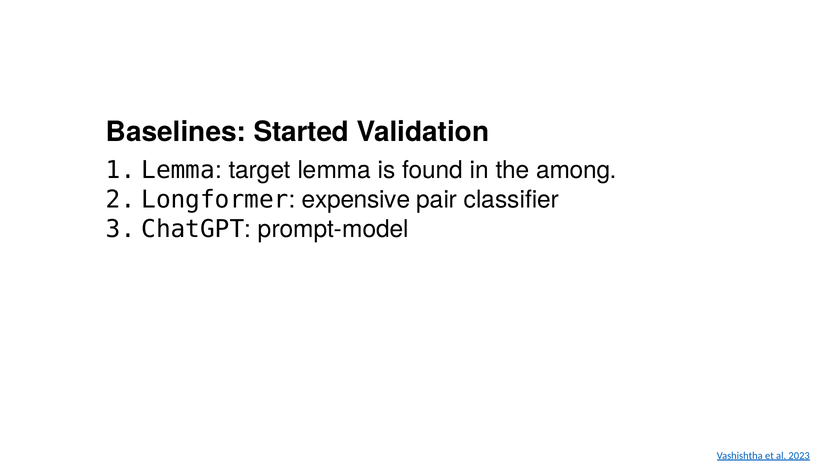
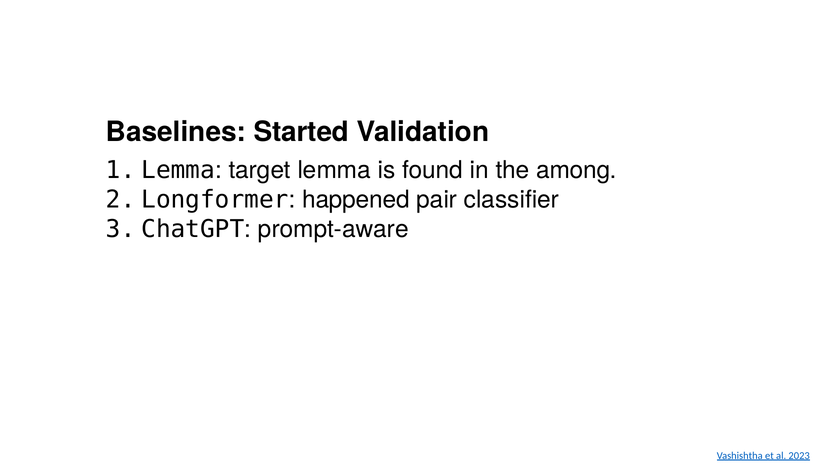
expensive: expensive -> happened
prompt-model: prompt-model -> prompt-aware
